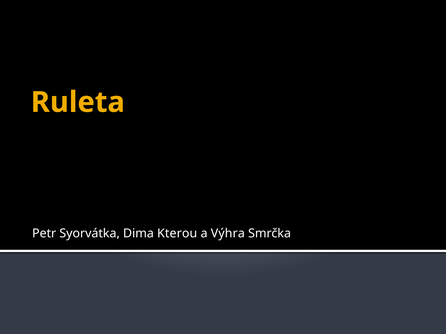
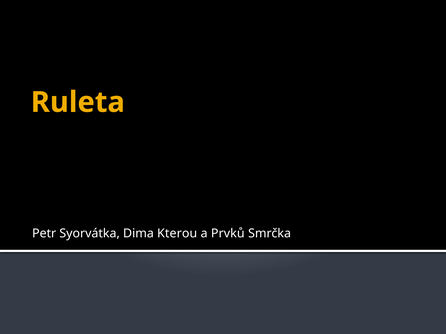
Výhra: Výhra -> Prvků
